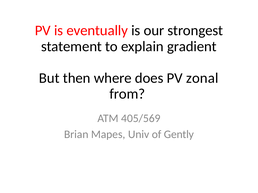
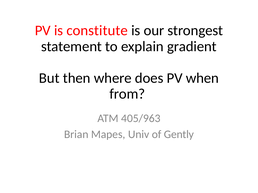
eventually: eventually -> constitute
zonal: zonal -> when
405/569: 405/569 -> 405/963
